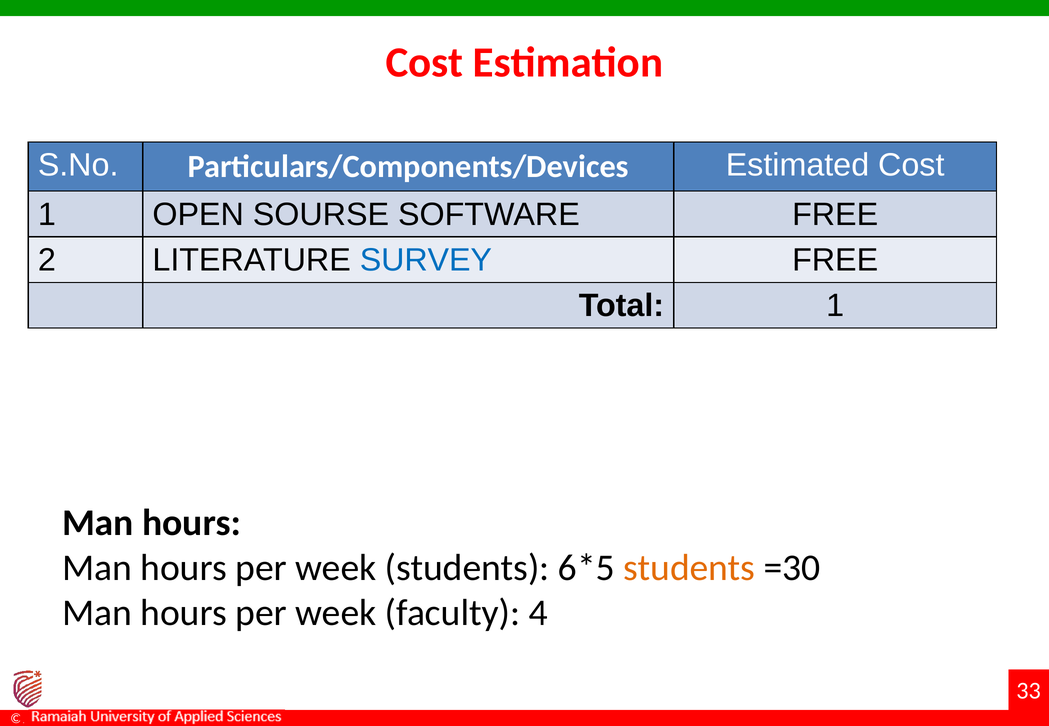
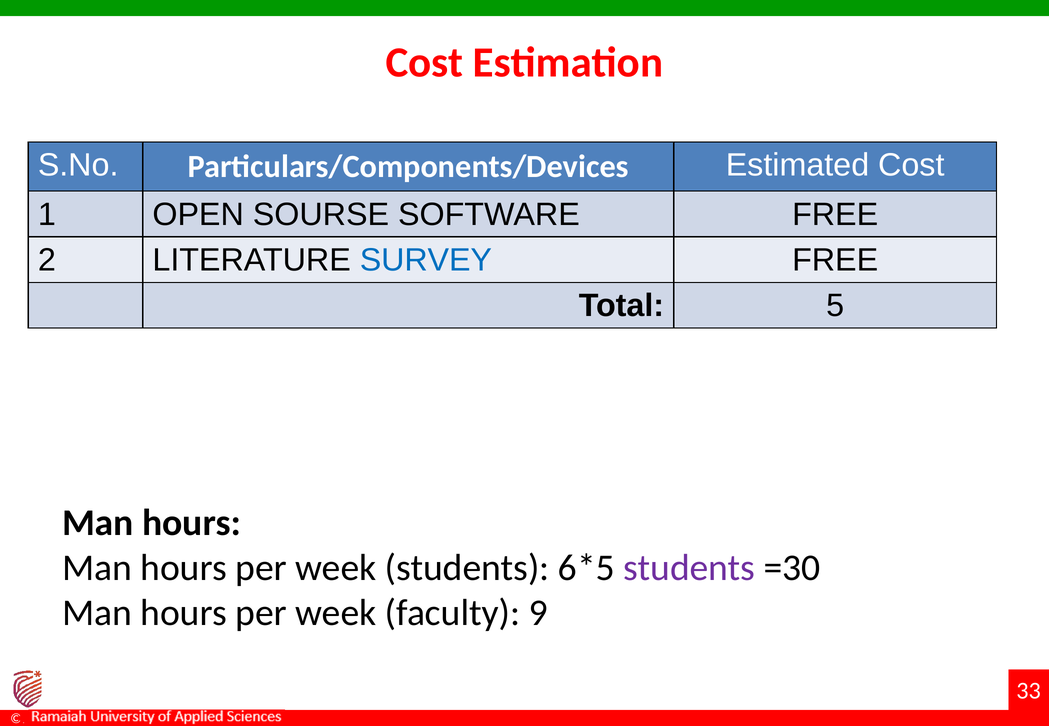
Total 1: 1 -> 5
students at (689, 568) colour: orange -> purple
4: 4 -> 9
